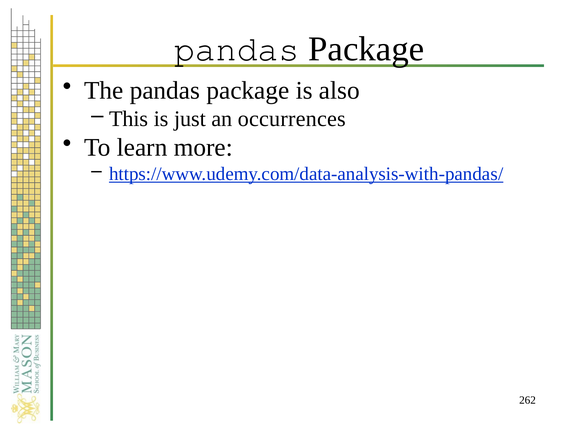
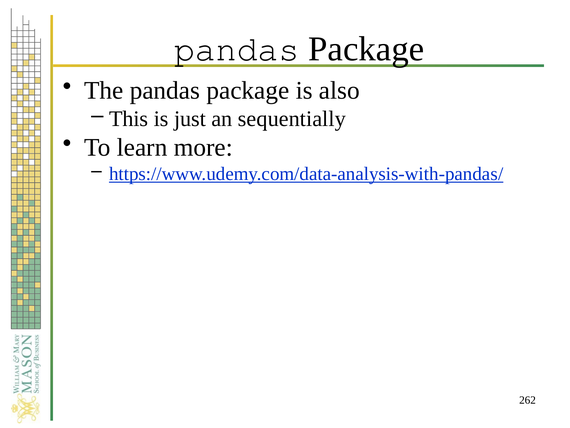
occurrences: occurrences -> sequentially
